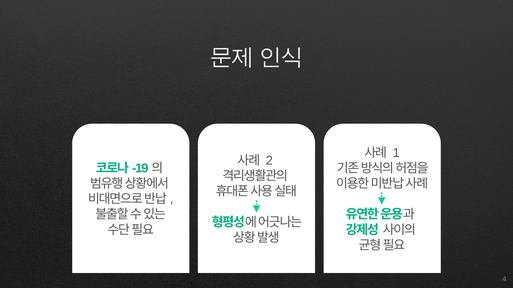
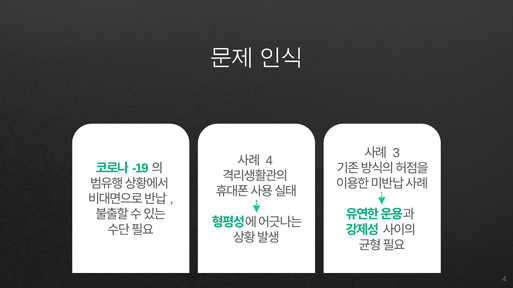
1: 1 -> 3
2 at (269, 161): 2 -> 4
